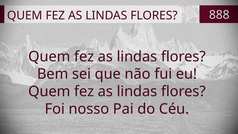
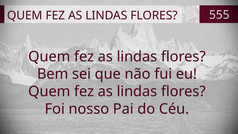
888: 888 -> 555
